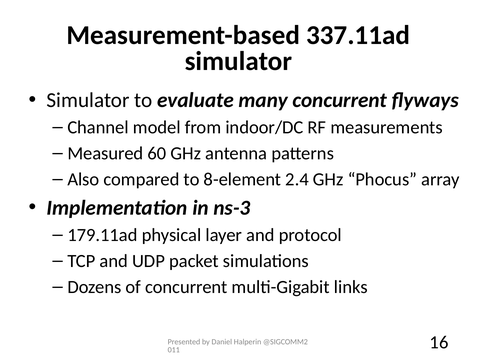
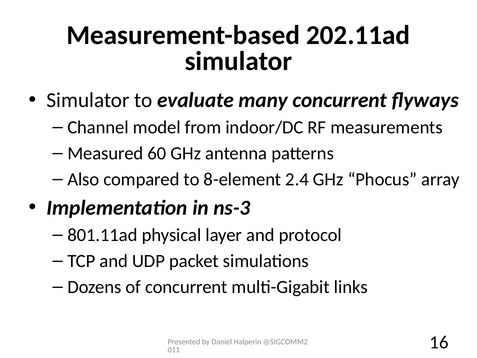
337.11ad: 337.11ad -> 202.11ad
179.11ad: 179.11ad -> 801.11ad
